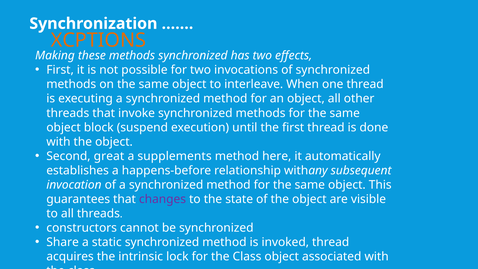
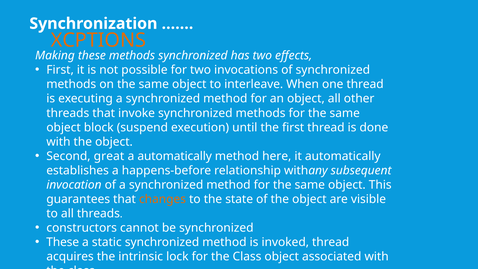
a supplements: supplements -> automatically
changes colour: purple -> orange
Share at (63, 242): Share -> These
